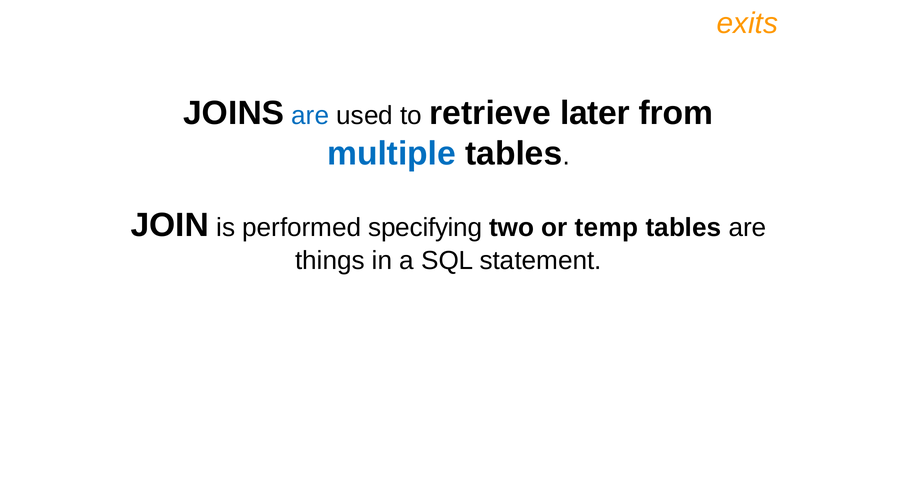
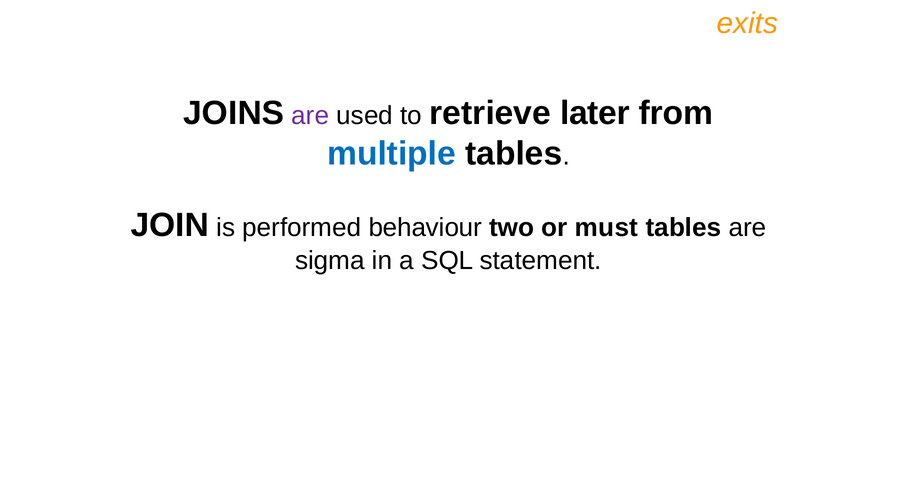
are at (310, 116) colour: blue -> purple
specifying: specifying -> behaviour
temp: temp -> must
things: things -> sigma
